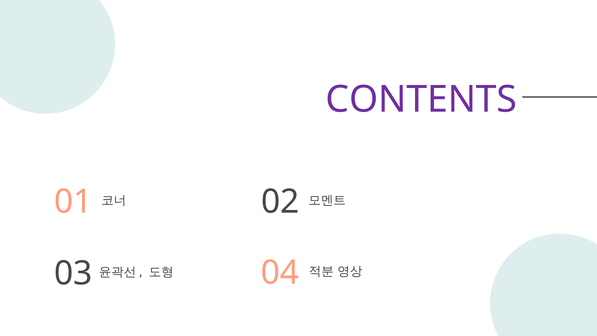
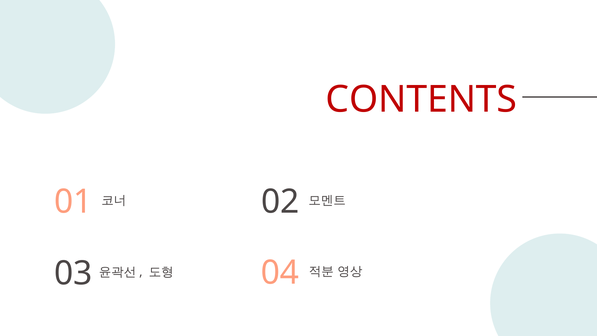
CONTENTS colour: purple -> red
